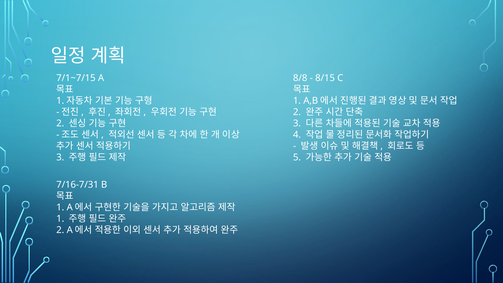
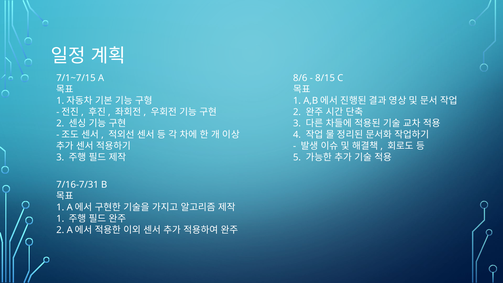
8/8: 8/8 -> 8/6
